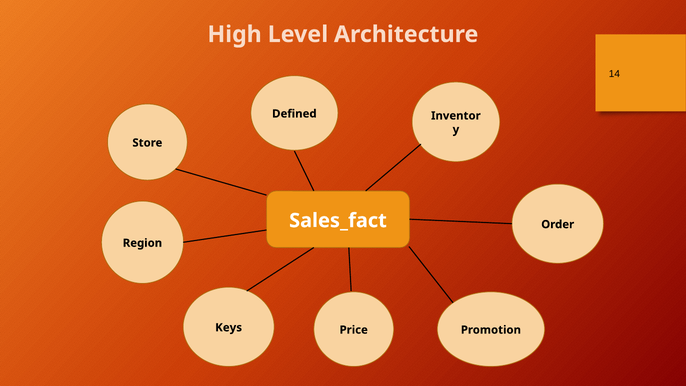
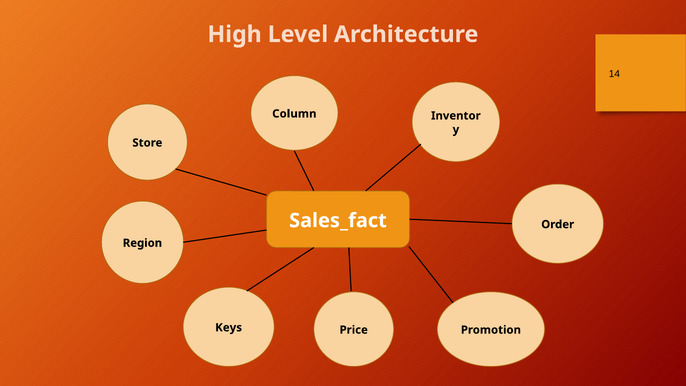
Defined: Defined -> Column
